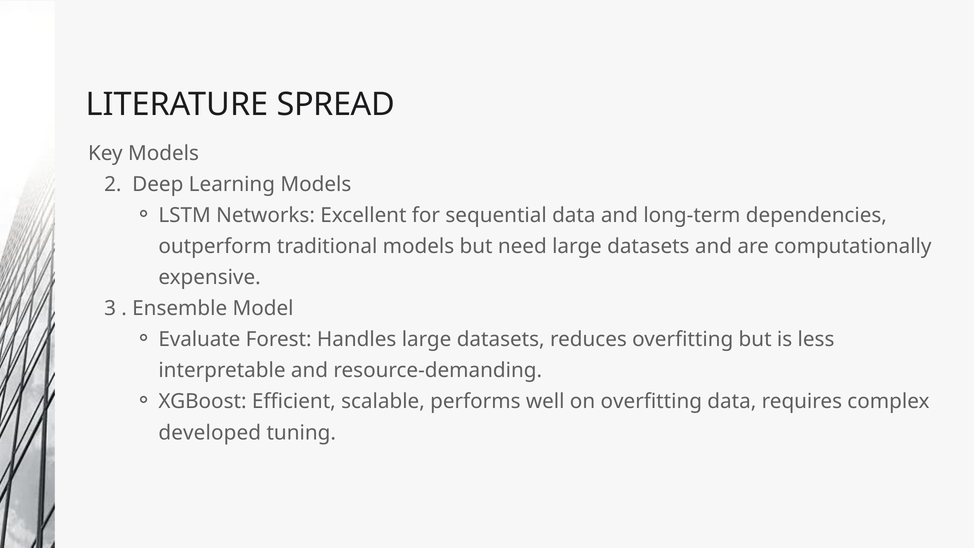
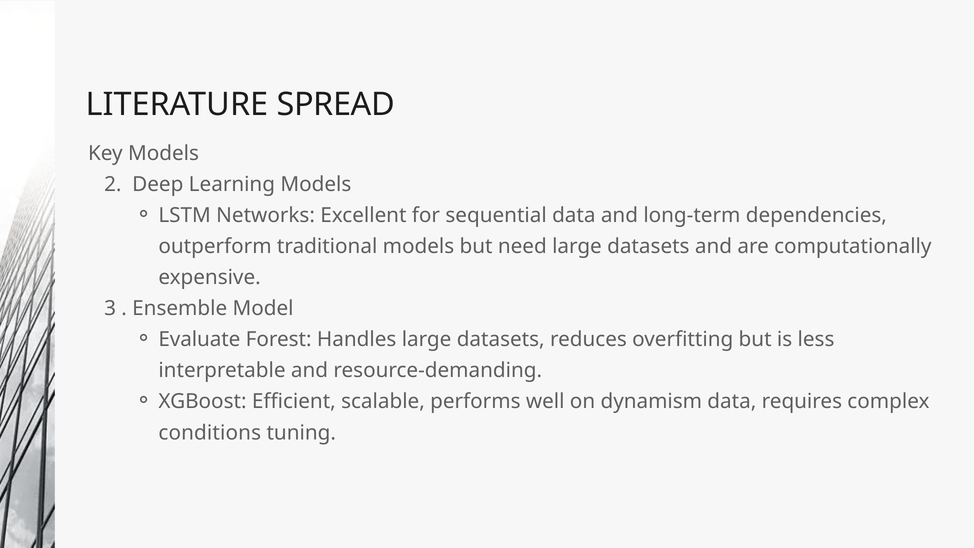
on overfitting: overfitting -> dynamism
developed: developed -> conditions
